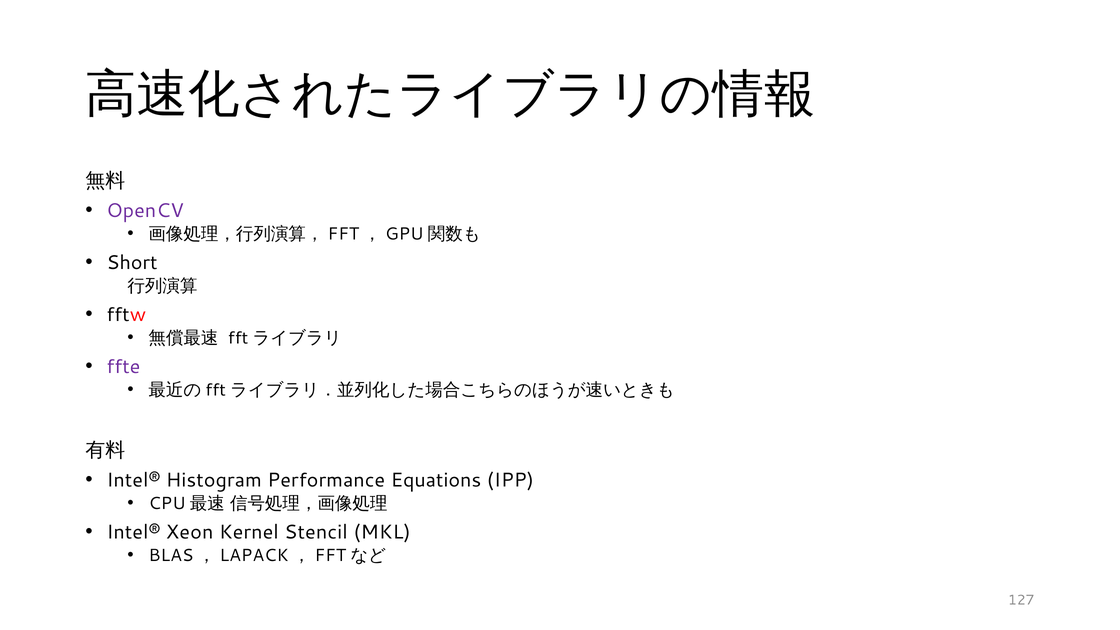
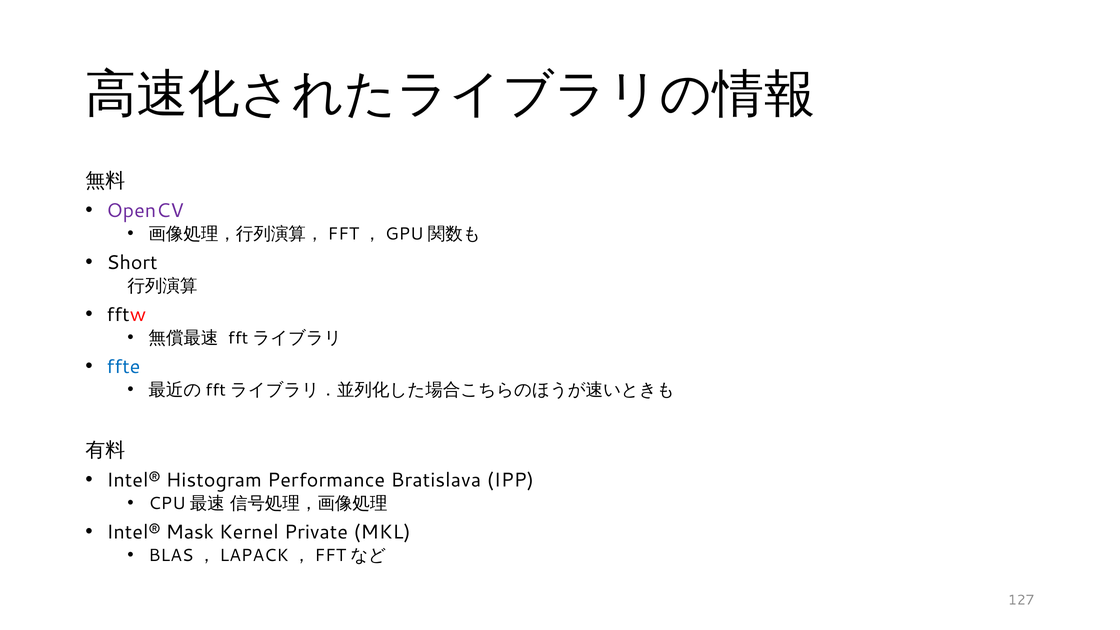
ffte colour: purple -> blue
Equations: Equations -> Bratislava
Xeon: Xeon -> Mask
Stencil: Stencil -> Private
